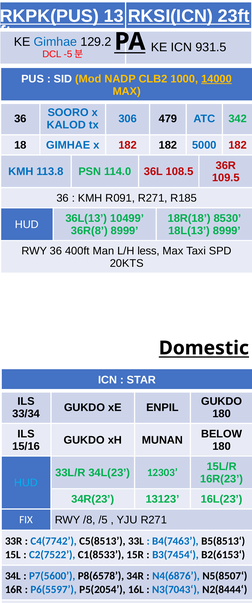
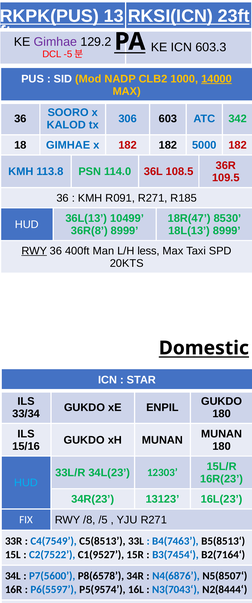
Gimhae at (55, 42) colour: blue -> purple
931.5: 931.5 -> 603.3
479: 479 -> 603
18R(18: 18R(18 -> 18R(47
RWY at (34, 251) underline: none -> present
BELOW at (222, 434): BELOW -> MUNAN
C4(7742: C4(7742 -> C4(7549
C1(8533: C1(8533 -> C1(9527
B2(6153‘: B2(6153‘ -> B2(7164‘
P5(2054: P5(2054 -> P5(9574
